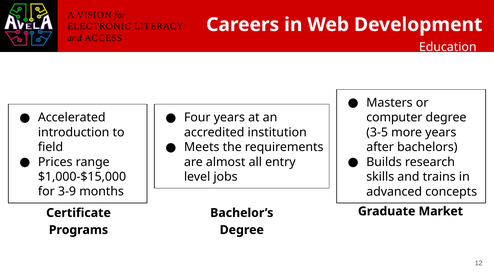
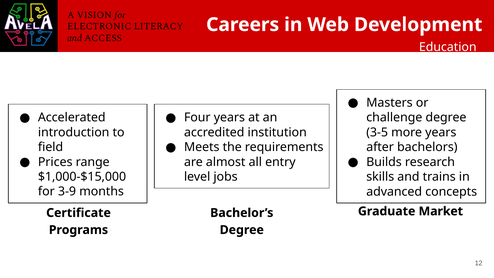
computer: computer -> challenge
